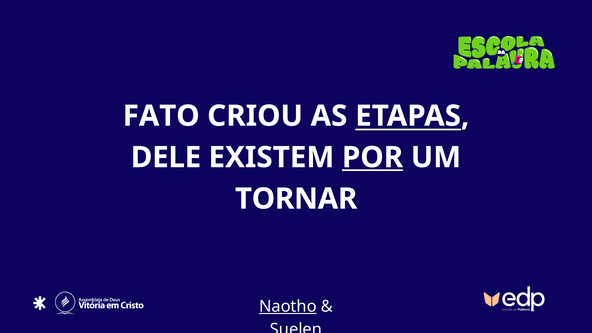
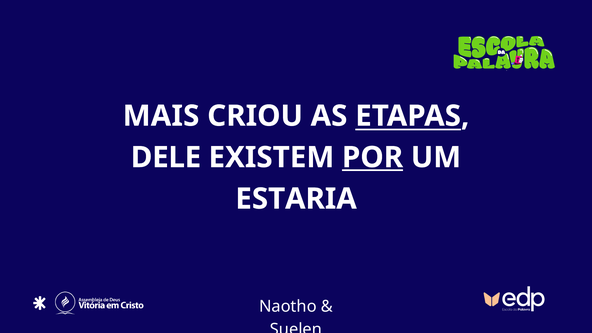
FATO: FATO -> MAIS
TORNAR: TORNAR -> ESTARIA
Naotho underline: present -> none
